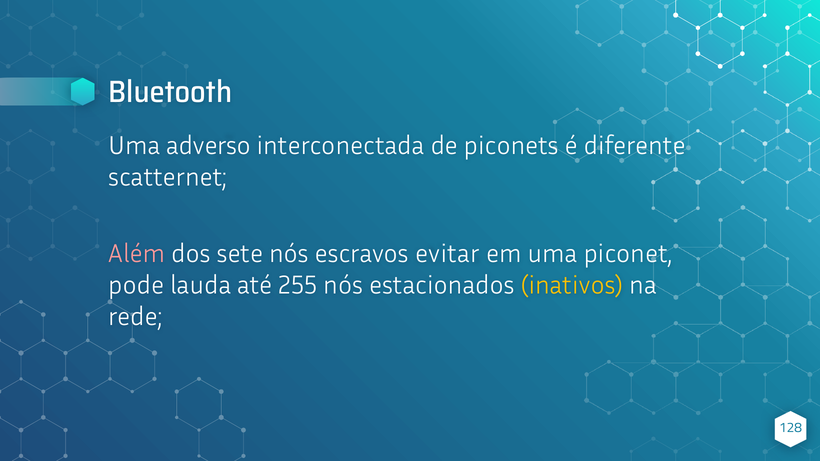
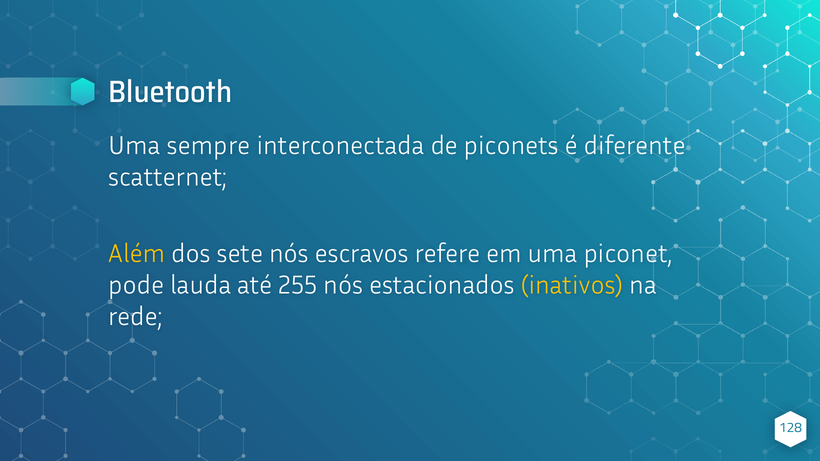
adverso: adverso -> sempre
Além colour: pink -> yellow
evitar: evitar -> refere
